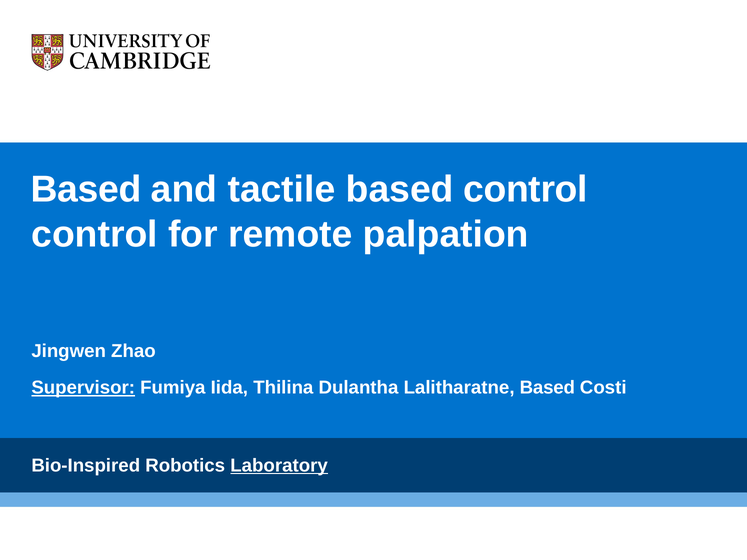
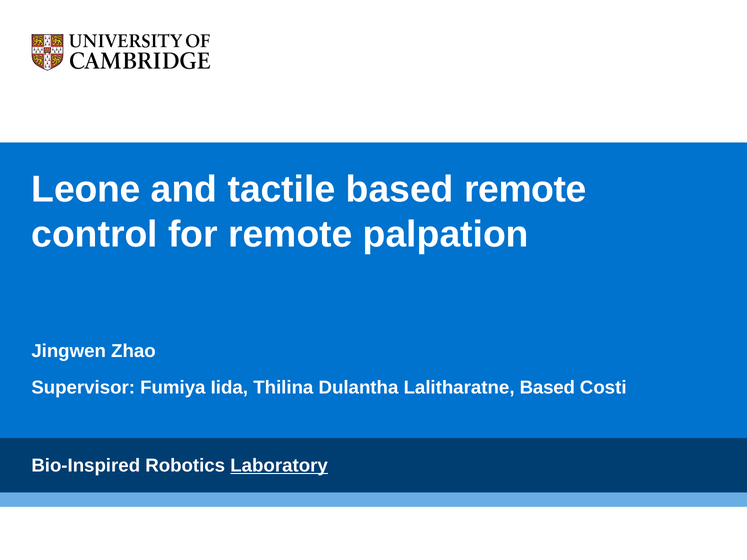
Based at (86, 190): Based -> Leone
based control: control -> remote
Supervisor underline: present -> none
